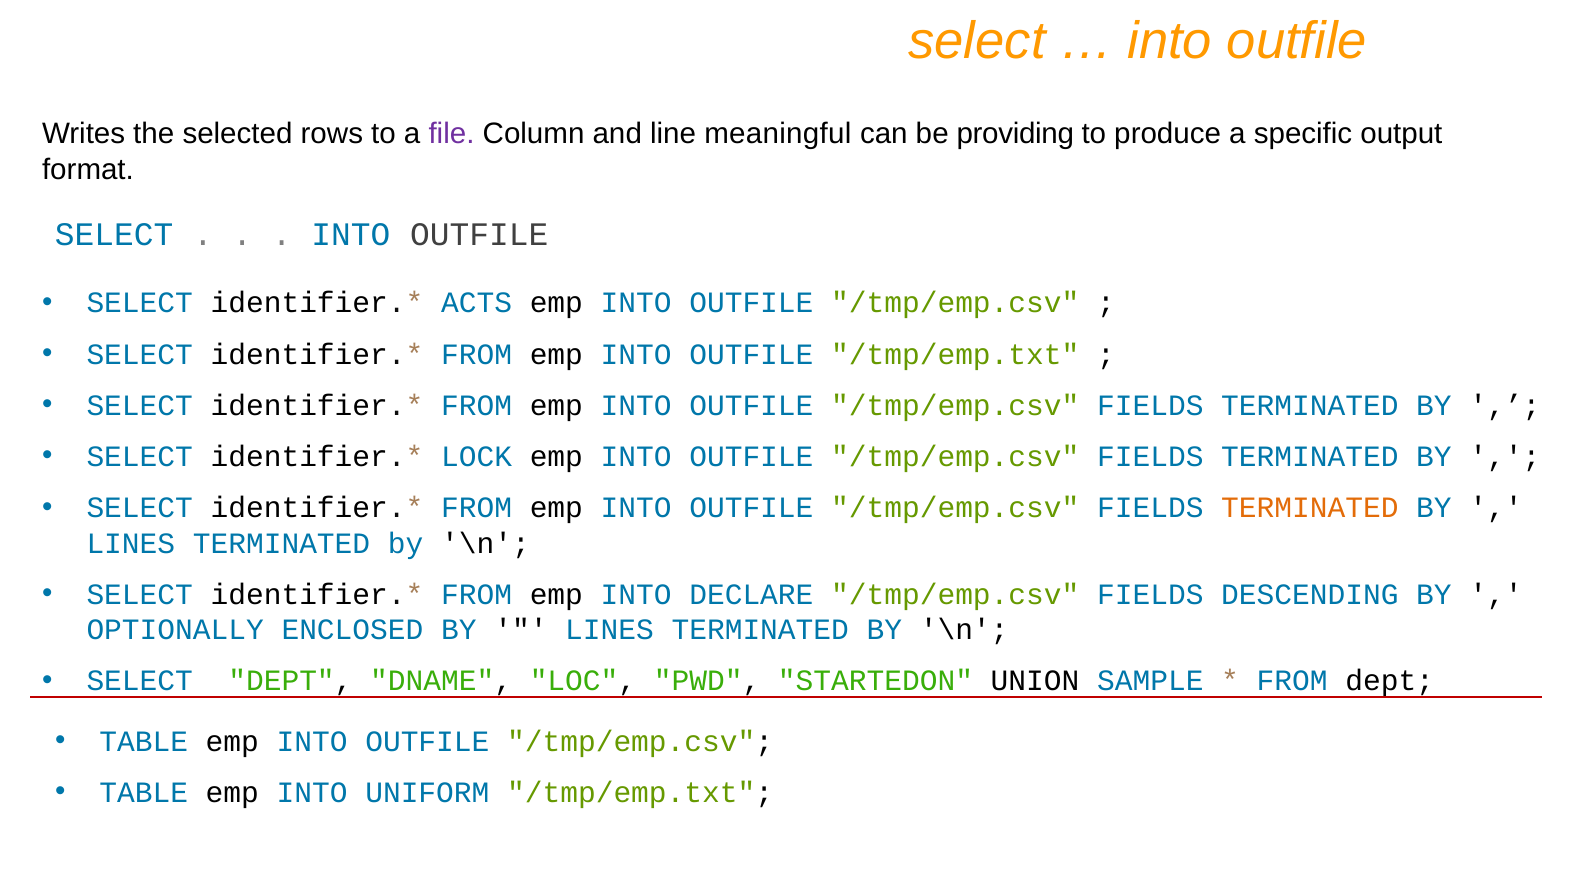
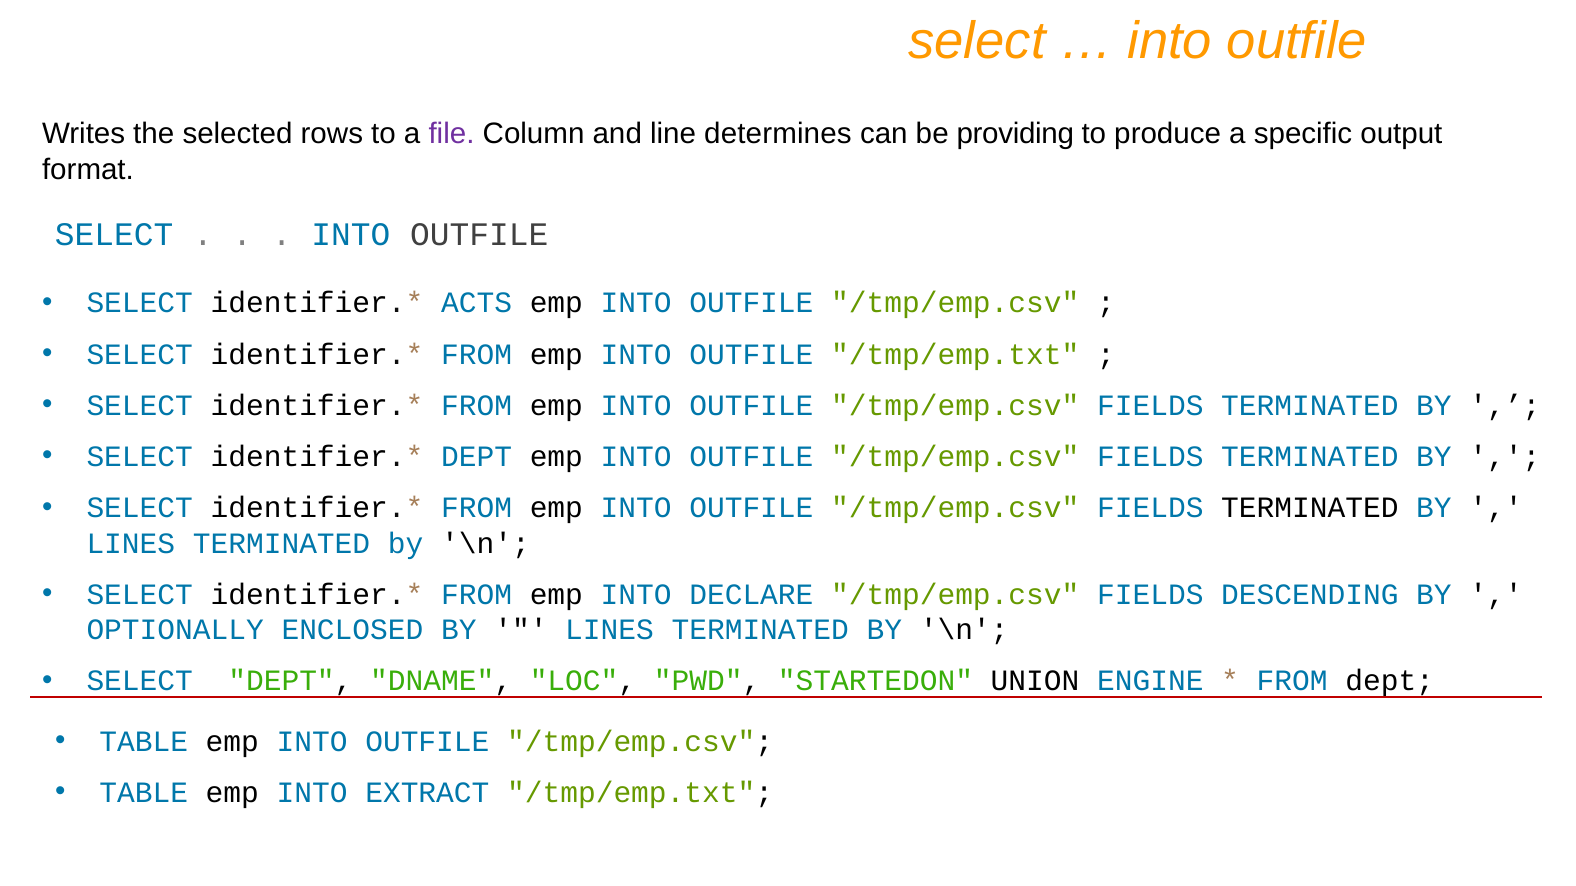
meaningful: meaningful -> determines
LOCK at (477, 457): LOCK -> DEPT
TERMINATED at (1310, 508) colour: orange -> black
SAMPLE: SAMPLE -> ENGINE
UNIFORM: UNIFORM -> EXTRACT
